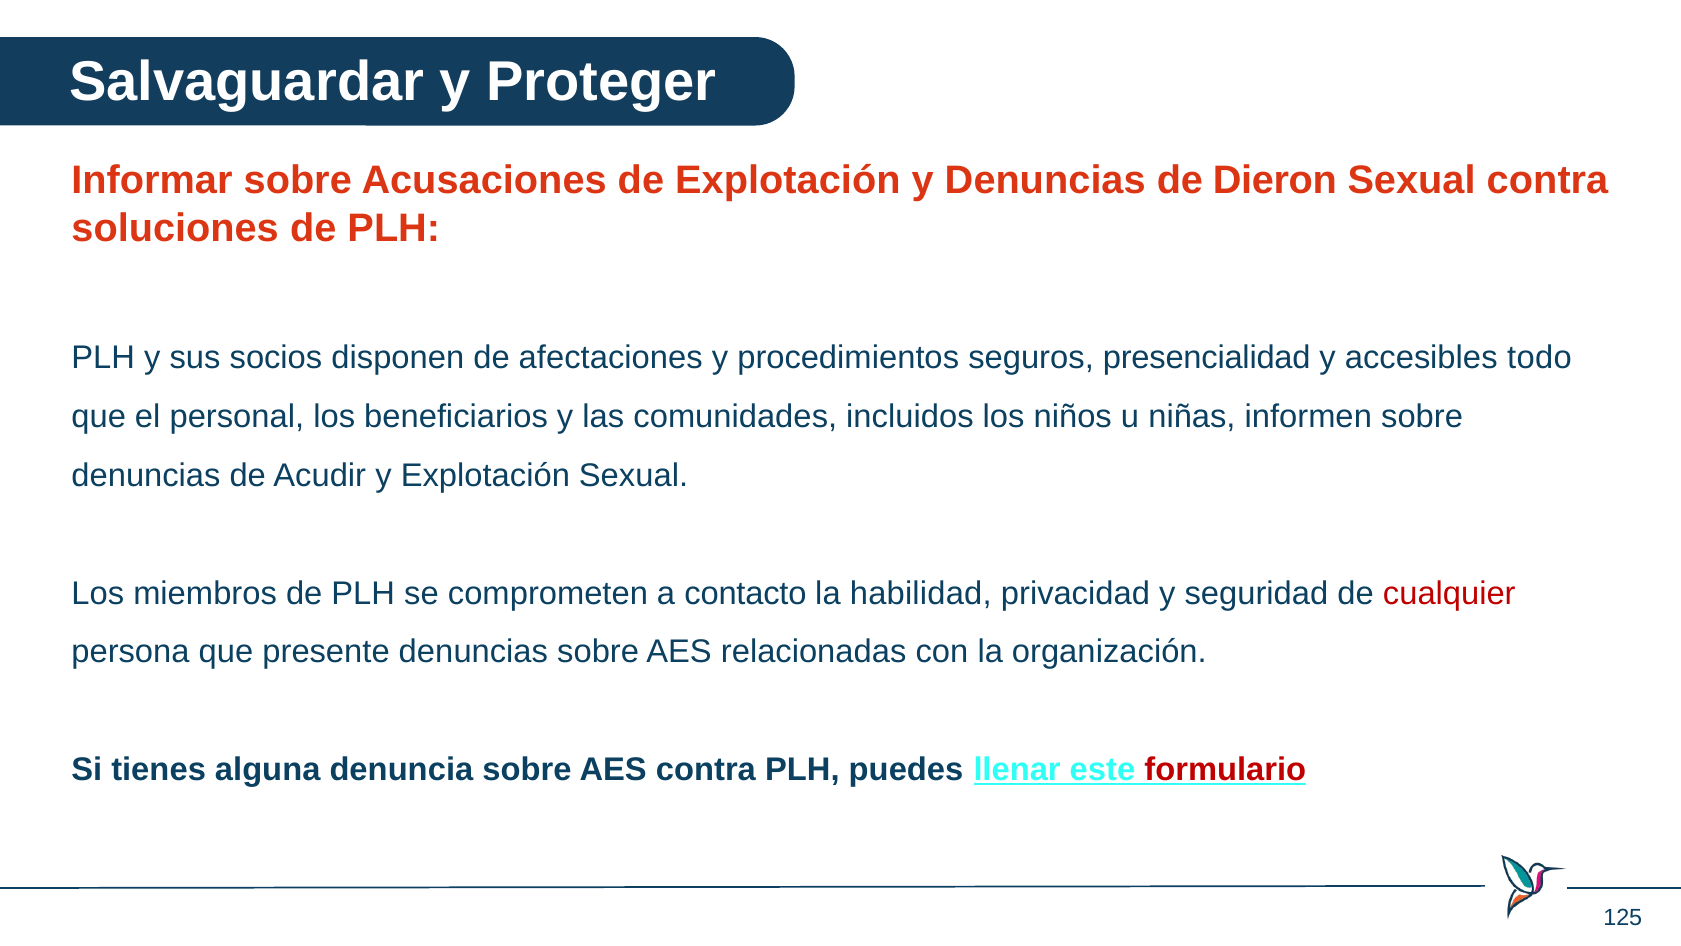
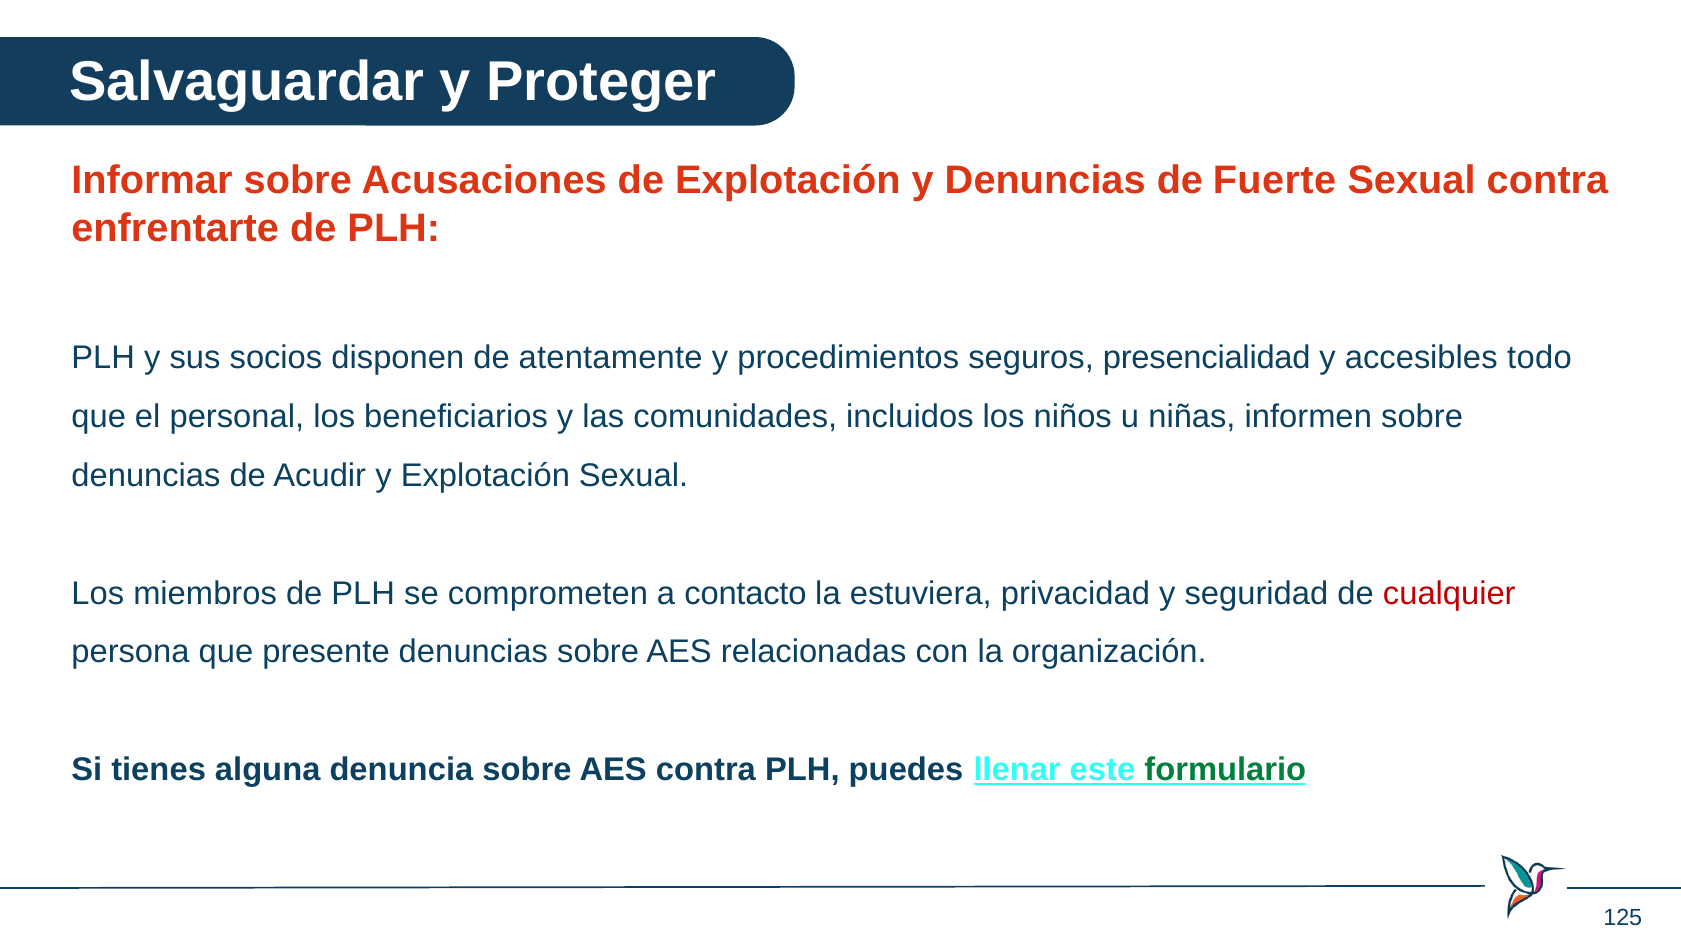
Dieron: Dieron -> Fuerte
soluciones: soluciones -> enfrentarte
afectaciones: afectaciones -> atentamente
habilidad: habilidad -> estuviera
formulario colour: red -> green
